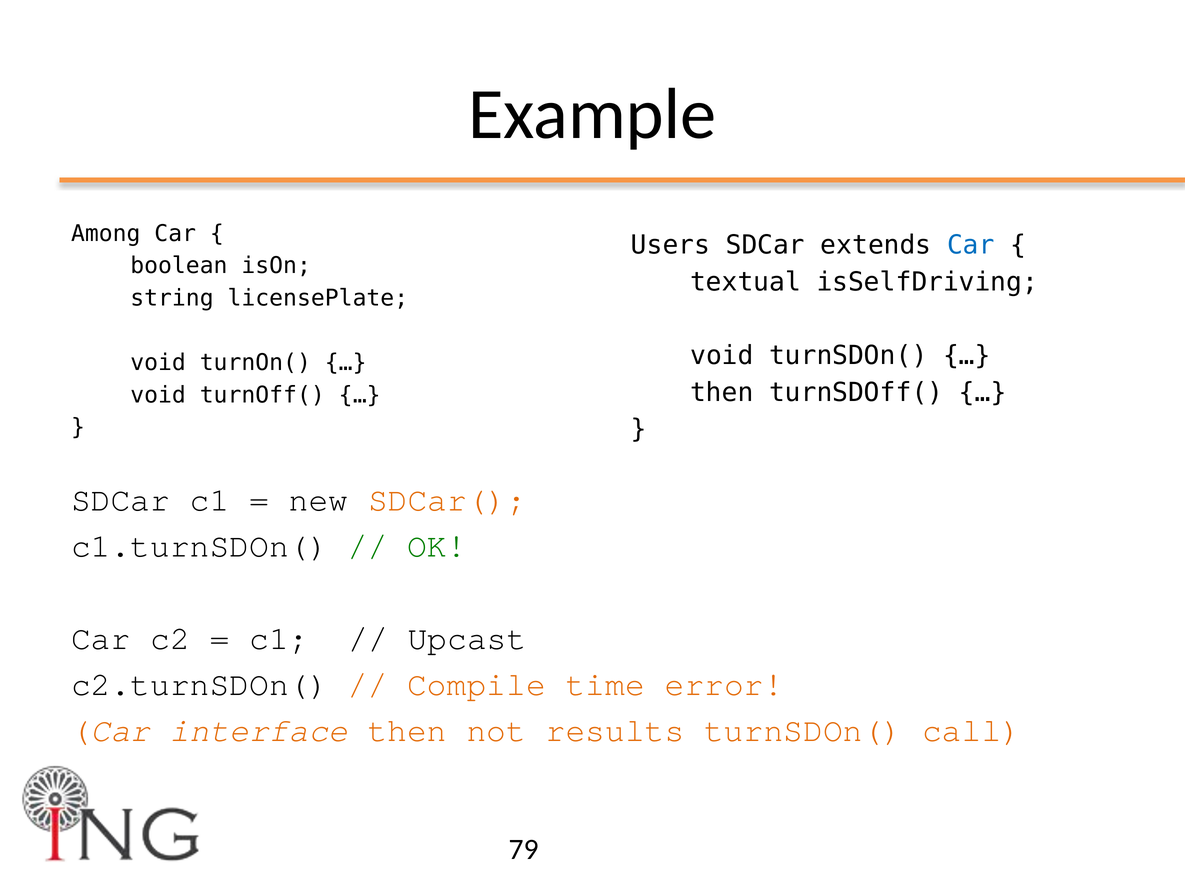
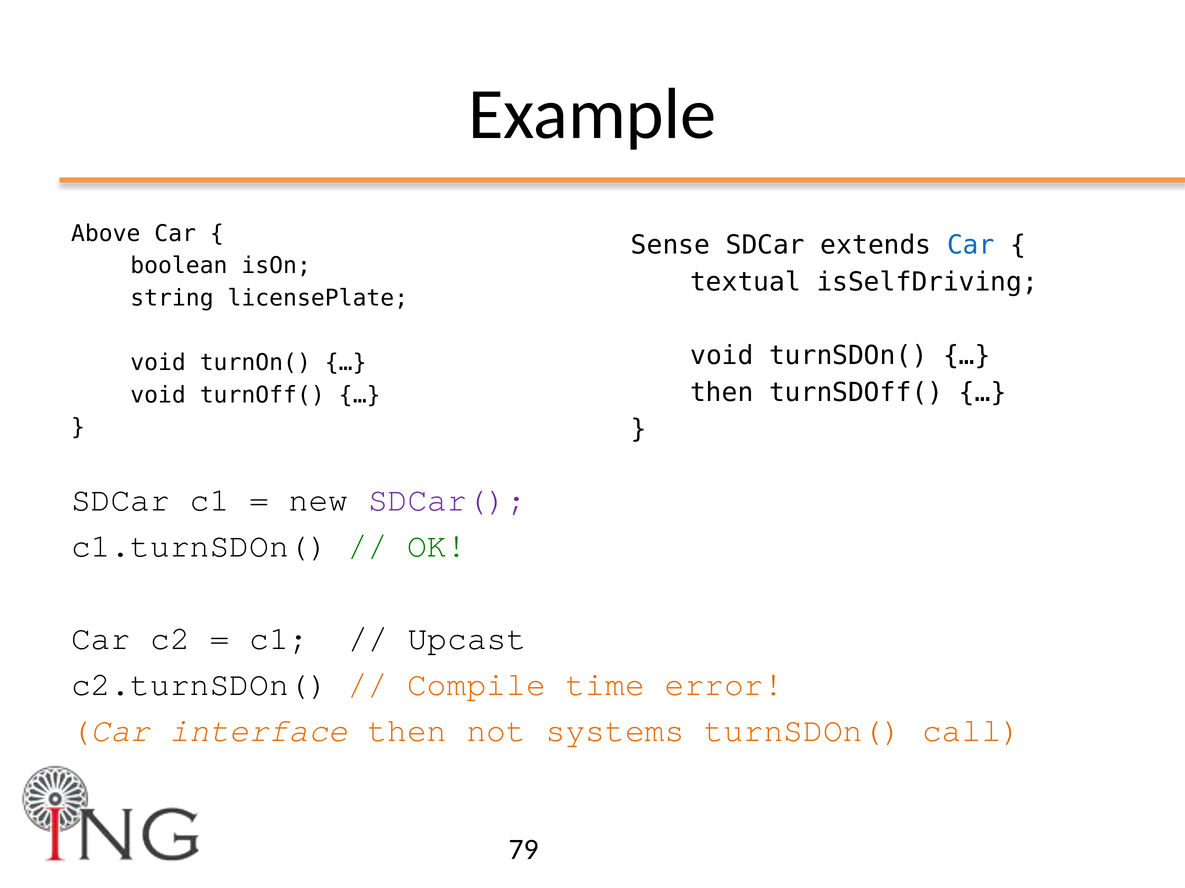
Among: Among -> Above
Users: Users -> Sense
SDCar( colour: orange -> purple
results: results -> systems
